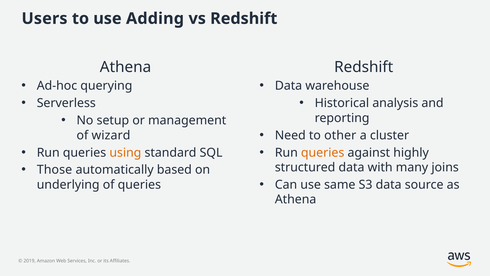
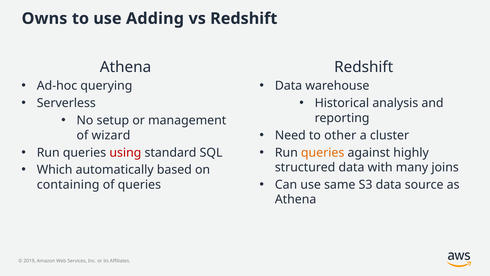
Users: Users -> Owns
using colour: orange -> red
Those: Those -> Which
underlying: underlying -> containing
